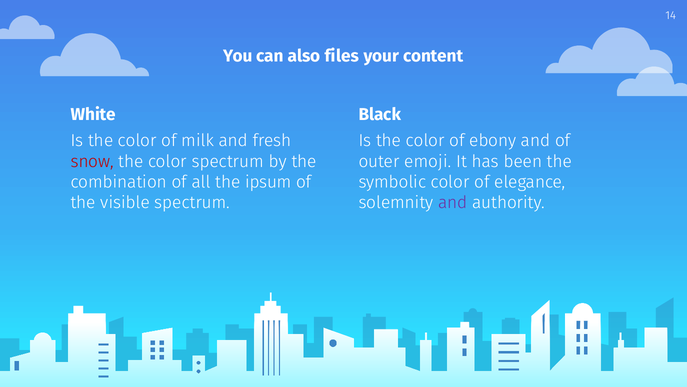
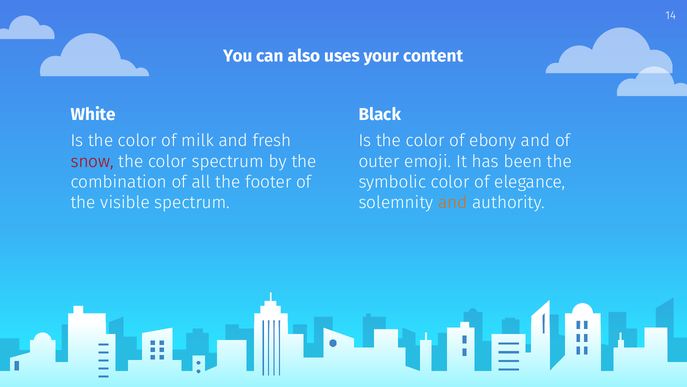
files: files -> uses
ipsum: ipsum -> footer
and at (453, 202) colour: purple -> orange
